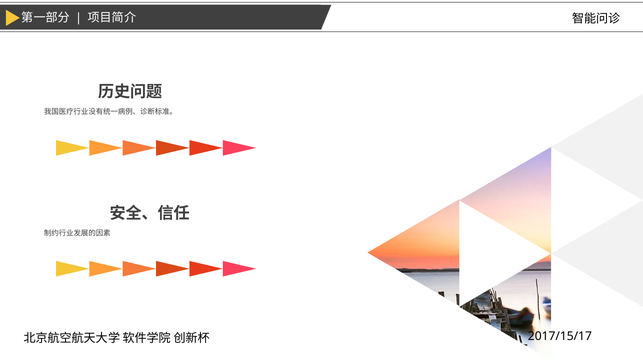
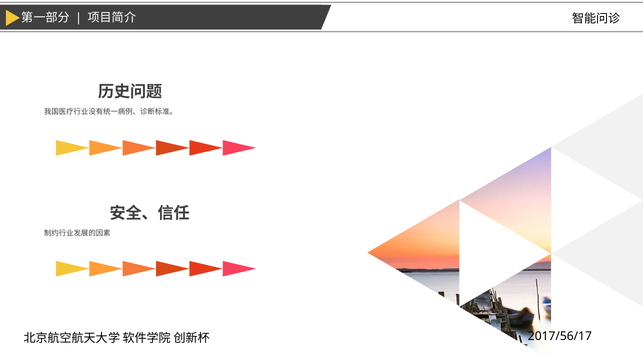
2017/15/17: 2017/15/17 -> 2017/56/17
